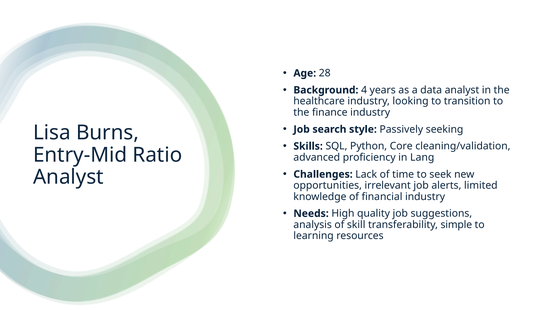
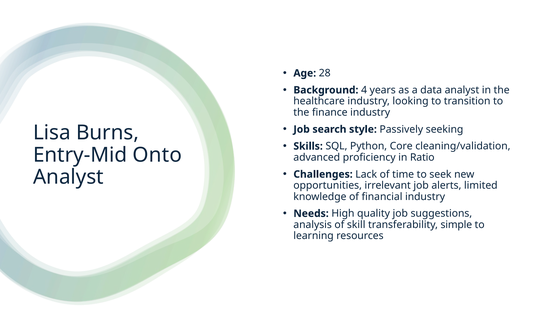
Ratio: Ratio -> Onto
Lang: Lang -> Ratio
